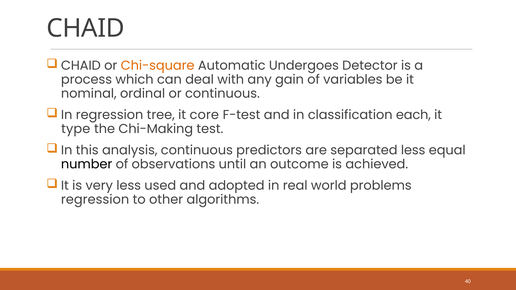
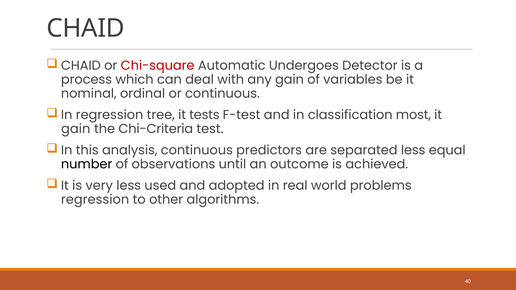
Chi-square colour: orange -> red
core: core -> tests
each: each -> most
type at (76, 129): type -> gain
Chi-Making: Chi-Making -> Chi-Criteria
